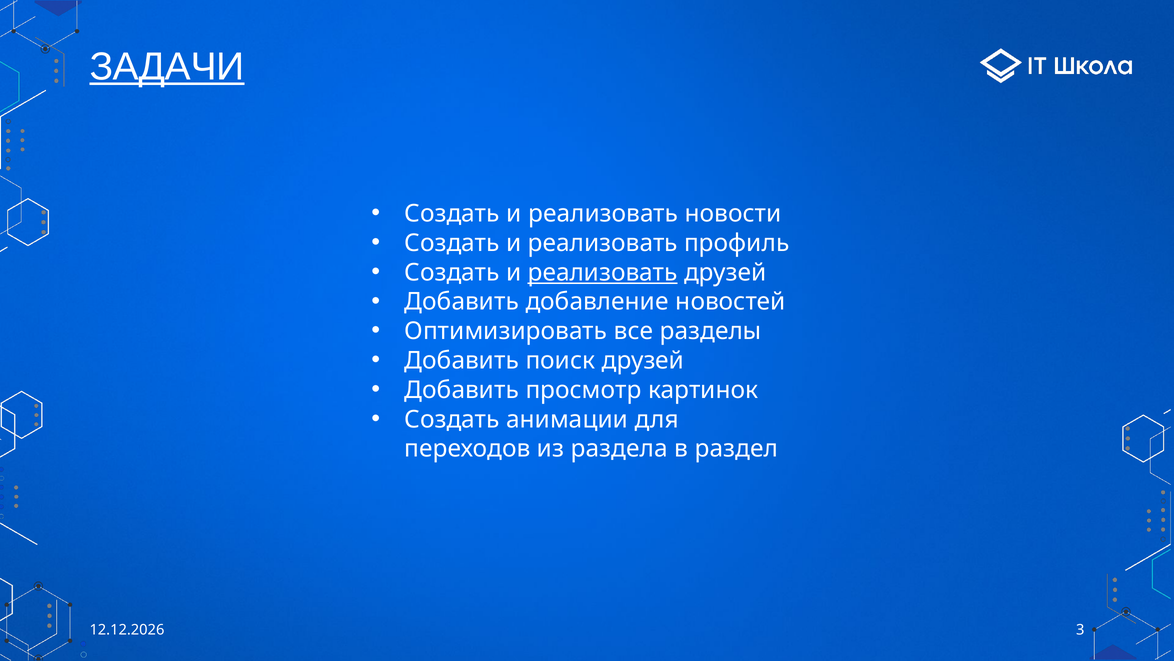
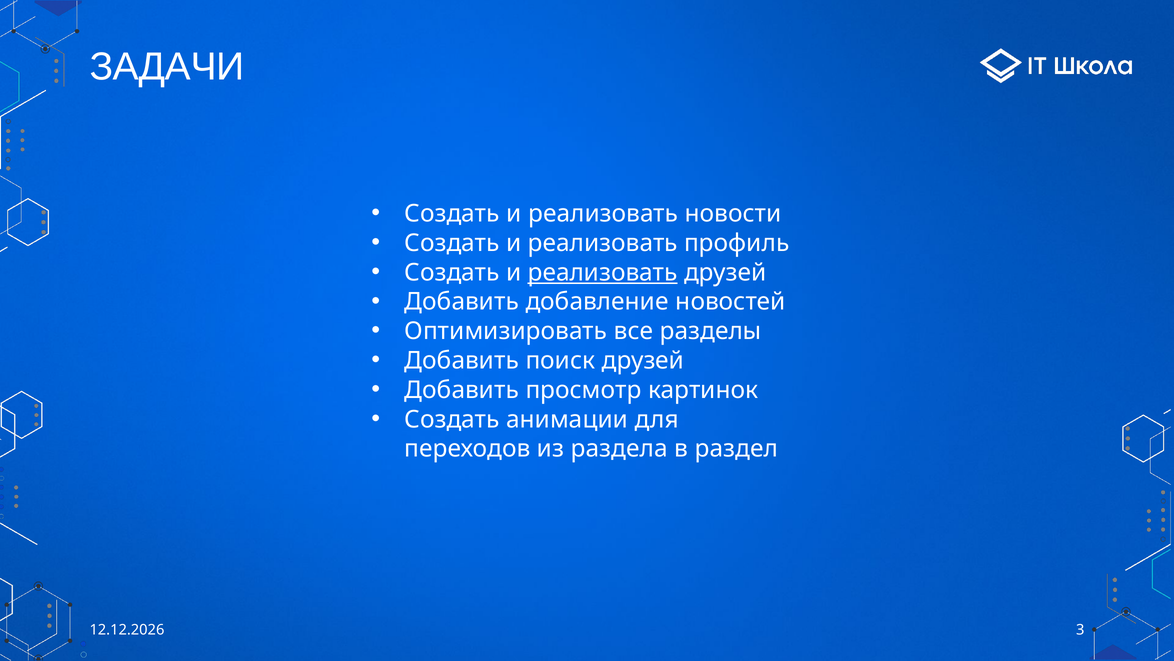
ЗАДАЧИ underline: present -> none
